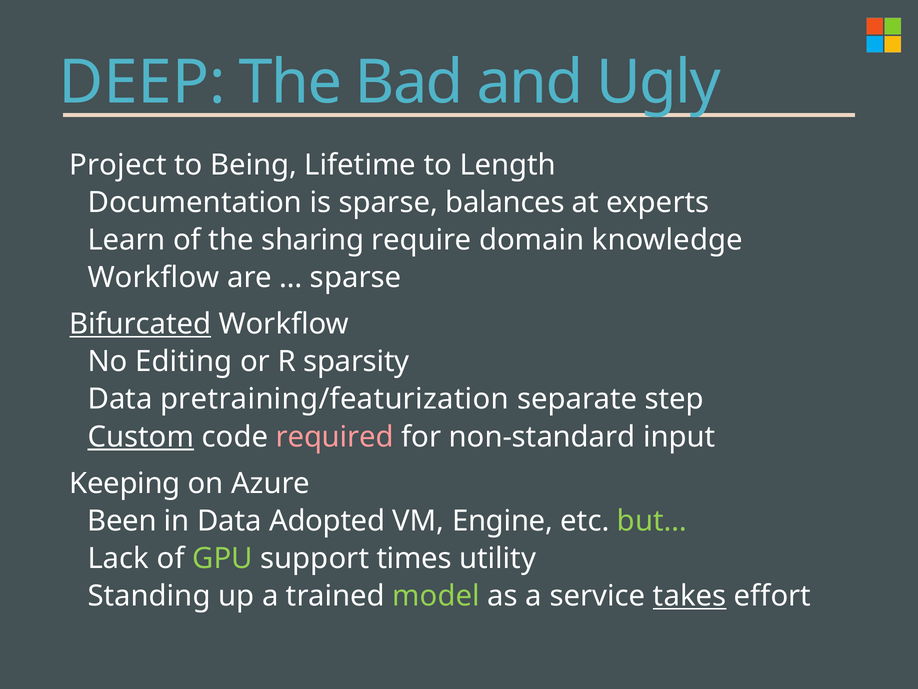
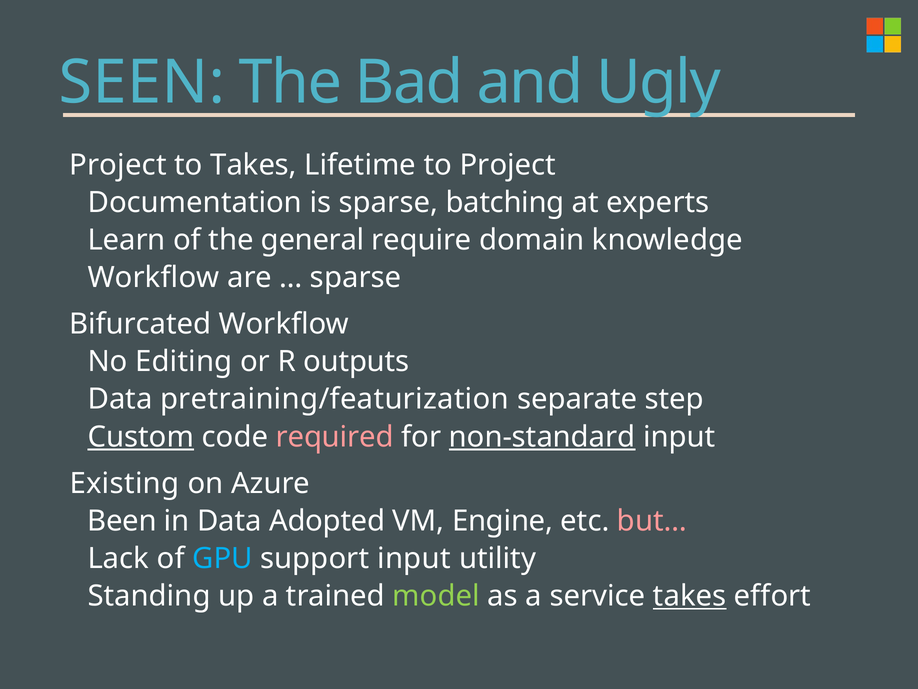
DEEP: DEEP -> SEEN
to Being: Being -> Takes
to Length: Length -> Project
balances: balances -> batching
sharing: sharing -> general
Bifurcated underline: present -> none
sparsity: sparsity -> outputs
non-standard underline: none -> present
Keeping: Keeping -> Existing
but… colour: light green -> pink
GPU colour: light green -> light blue
support times: times -> input
